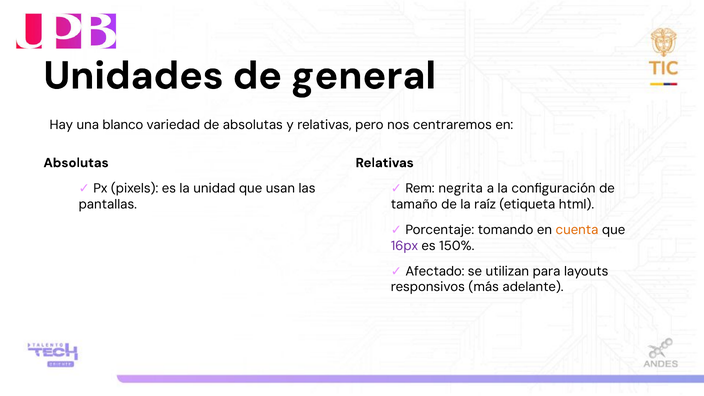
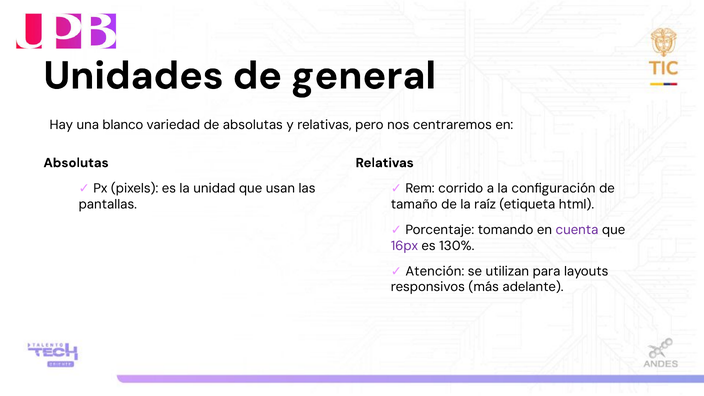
negrita: negrita -> corrido
cuenta colour: orange -> purple
150%: 150% -> 130%
Afectado: Afectado -> Atención
